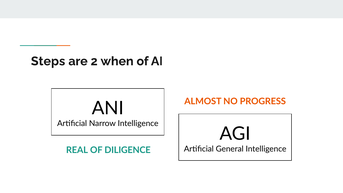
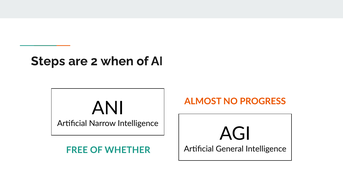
REAL: REAL -> FREE
DILIGENCE: DILIGENCE -> WHETHER
